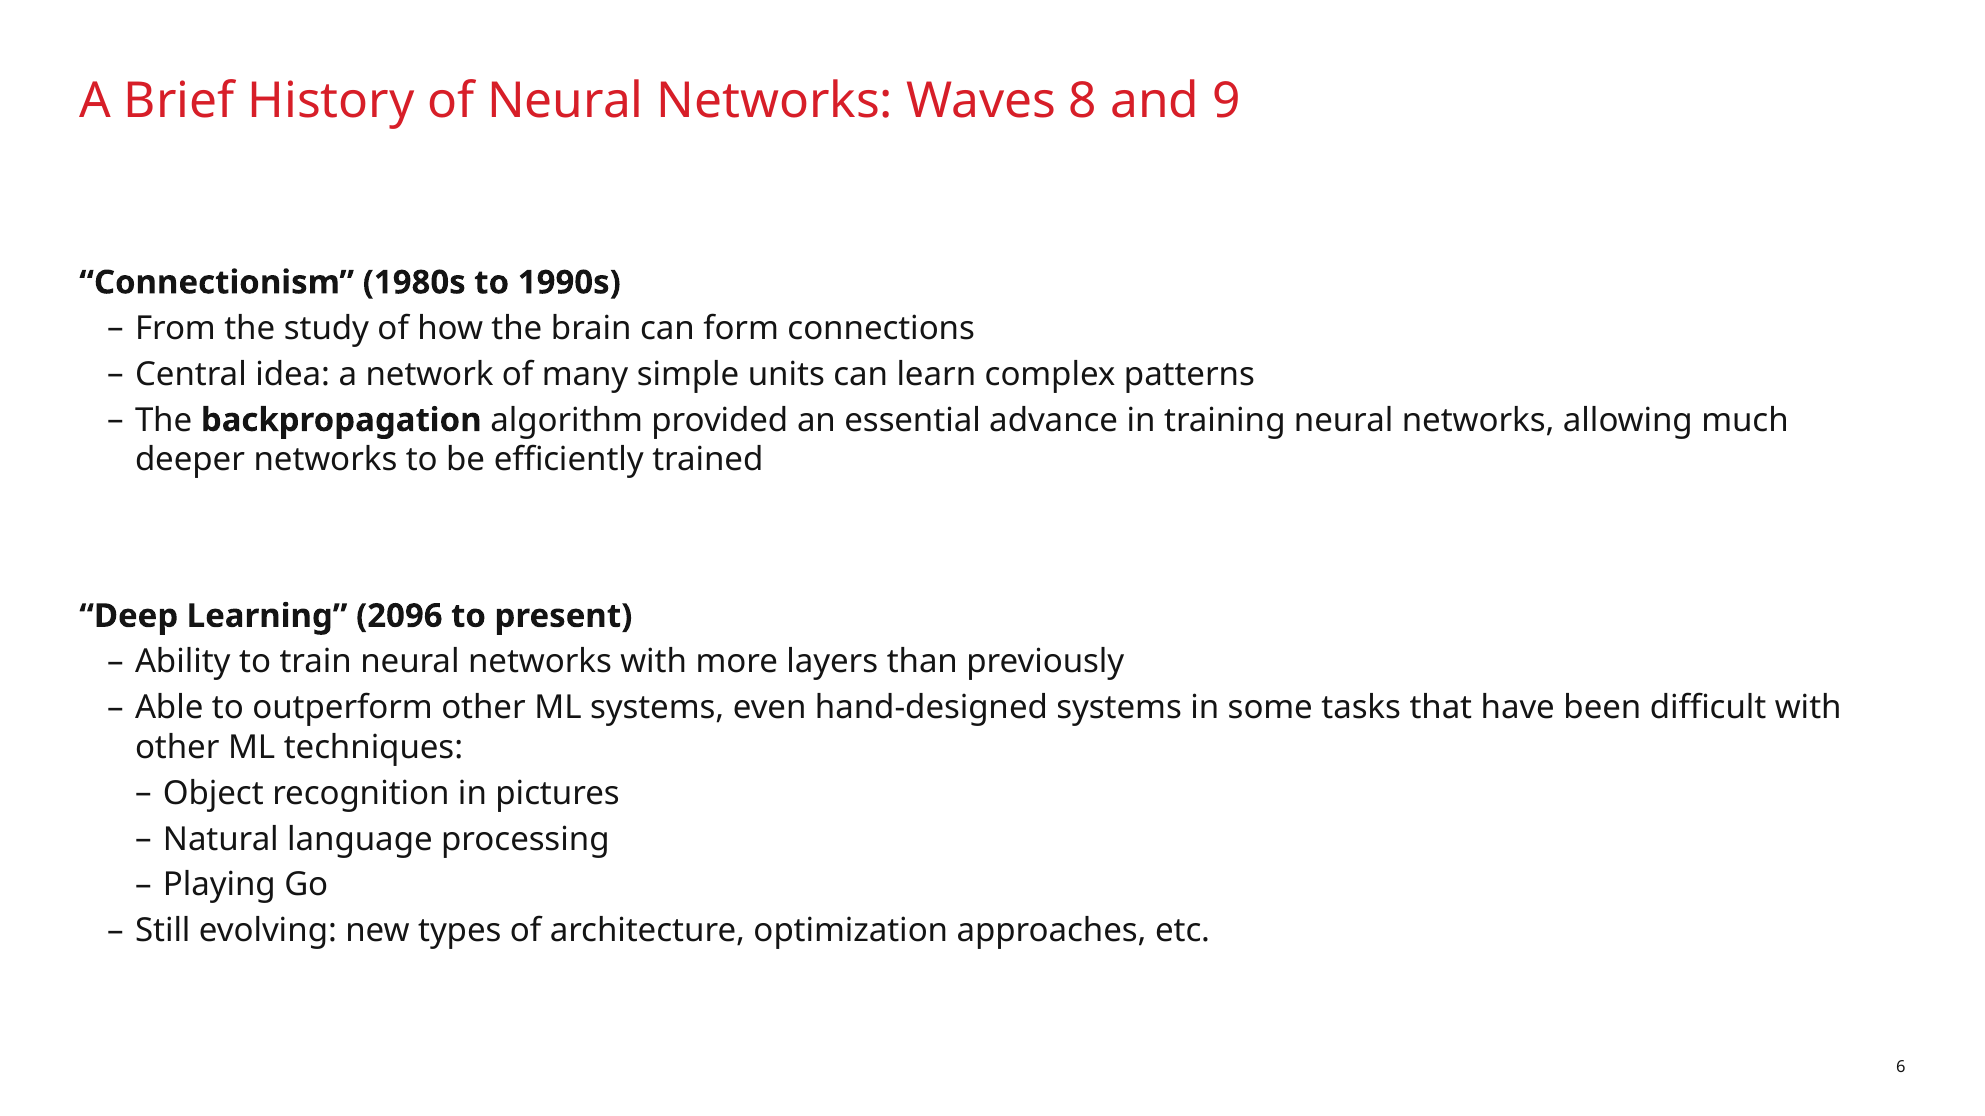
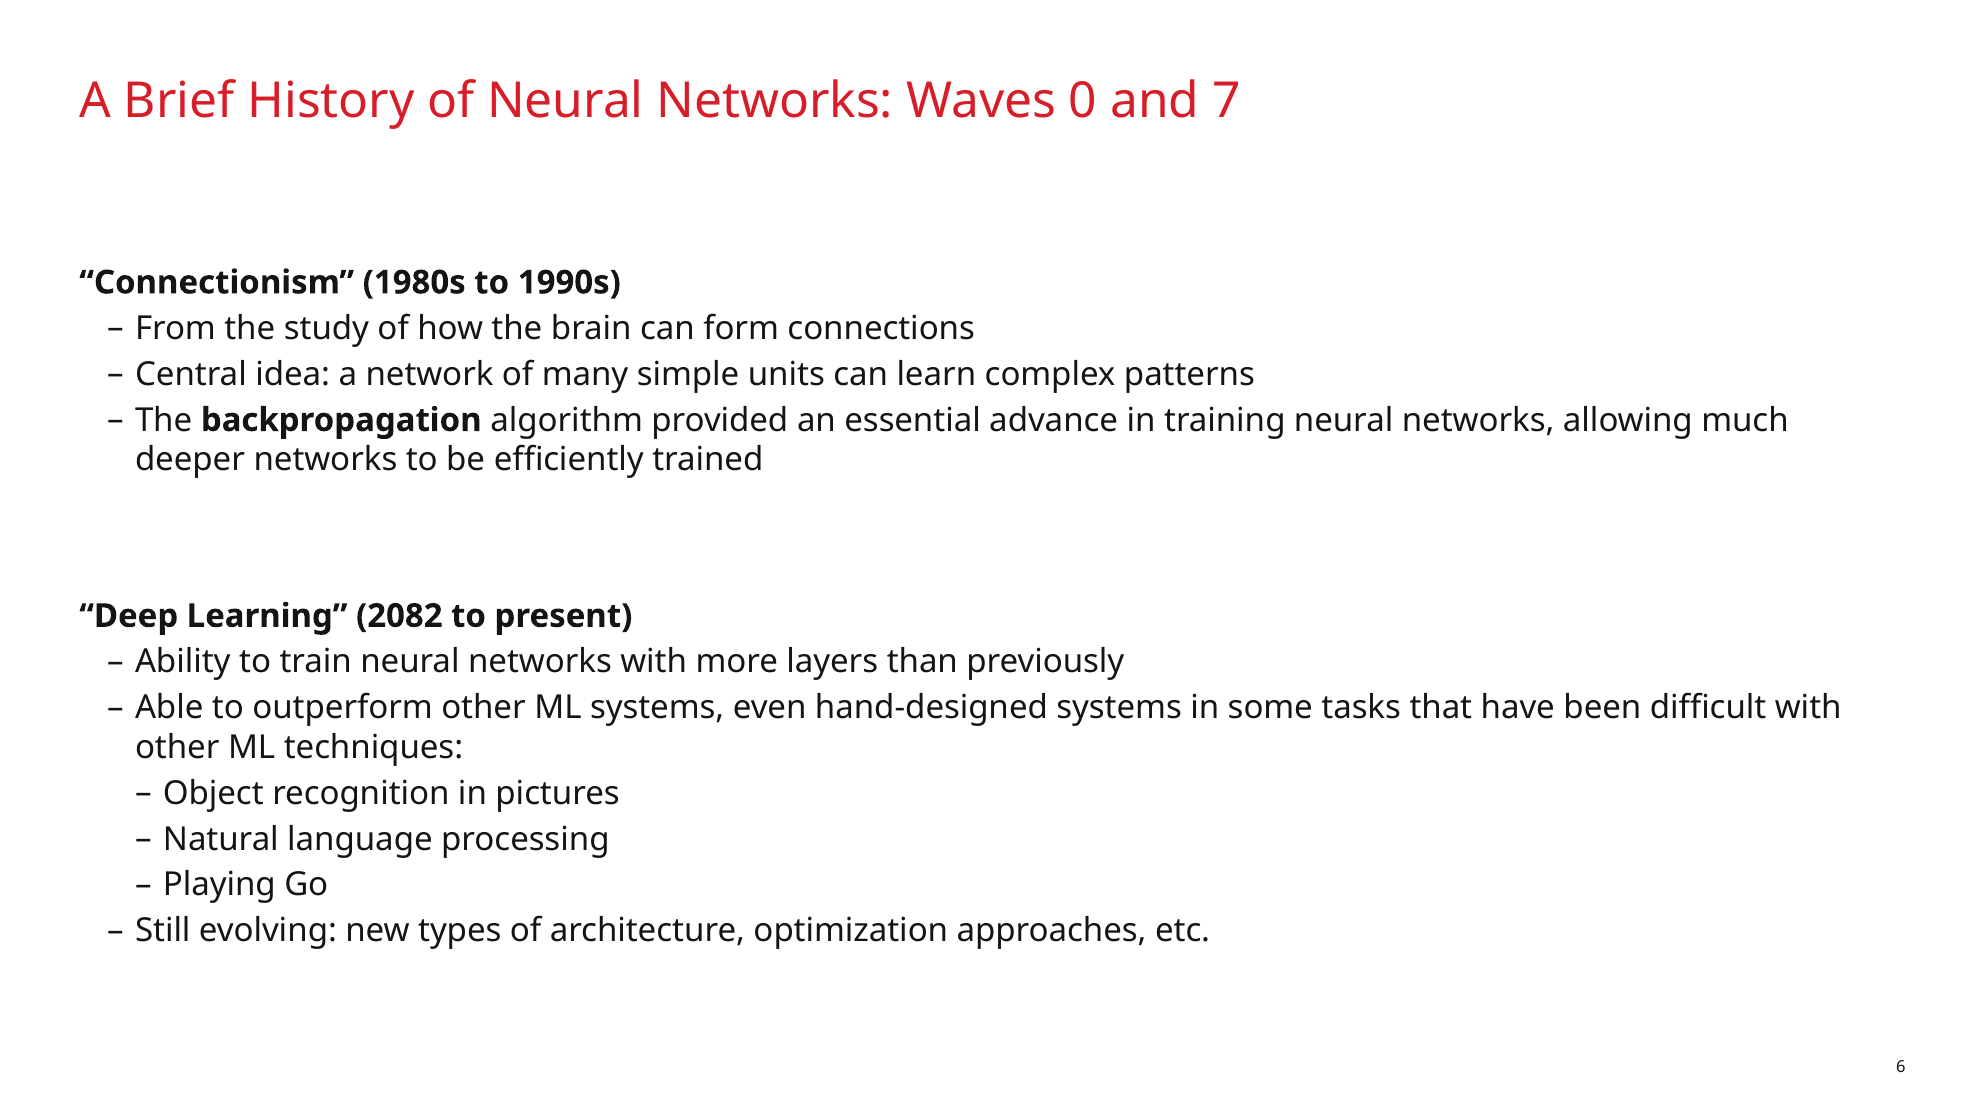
8: 8 -> 0
9: 9 -> 7
2096: 2096 -> 2082
